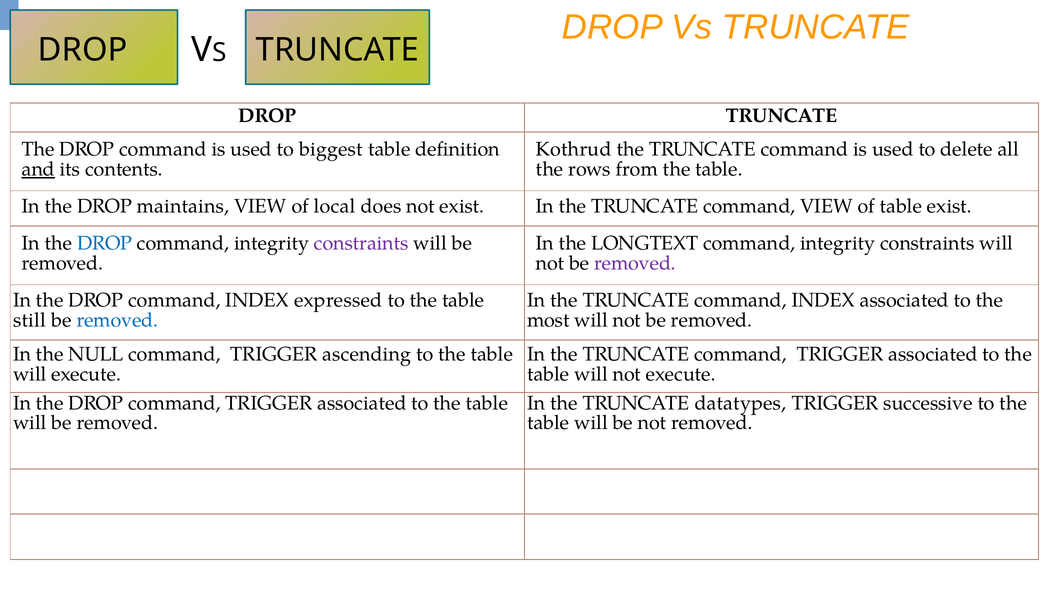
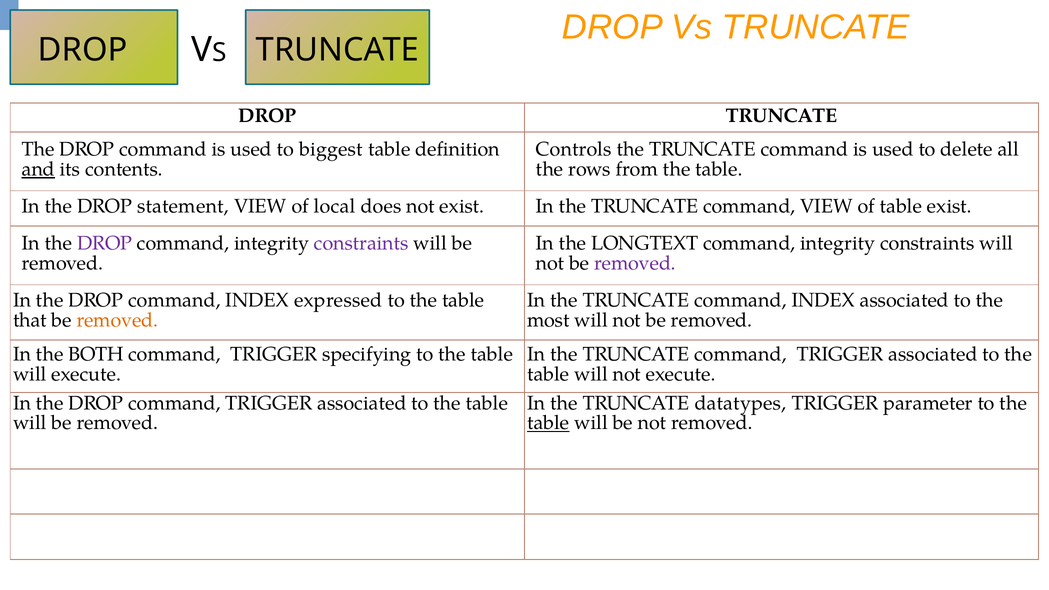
Kothrud: Kothrud -> Controls
maintains: maintains -> statement
DROP at (105, 243) colour: blue -> purple
still: still -> that
removed at (117, 320) colour: blue -> orange
NULL: NULL -> BOTH
ascending: ascending -> specifying
successive: successive -> parameter
table at (548, 423) underline: none -> present
